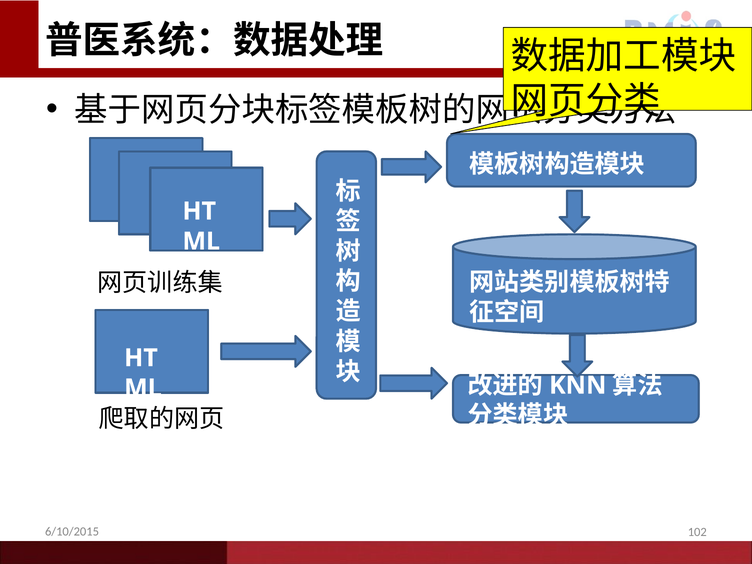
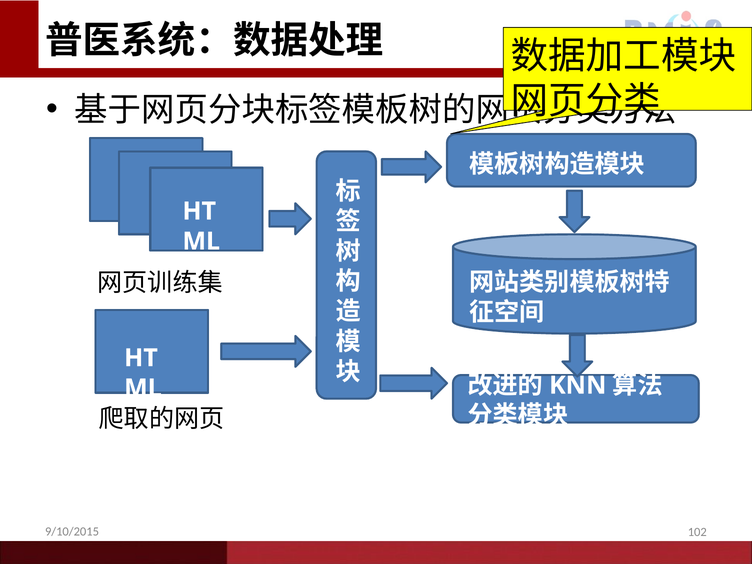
6/10/2015: 6/10/2015 -> 9/10/2015
